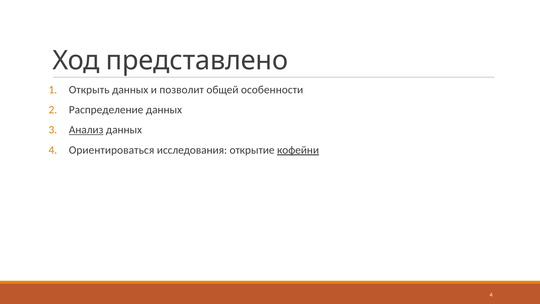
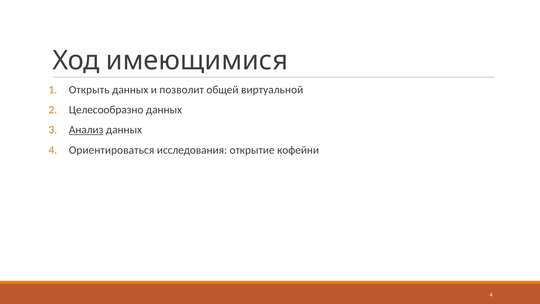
представлено: представлено -> имеющимися
особенности: особенности -> виртуальной
Распределение: Распределение -> Целесообразно
кофейни underline: present -> none
